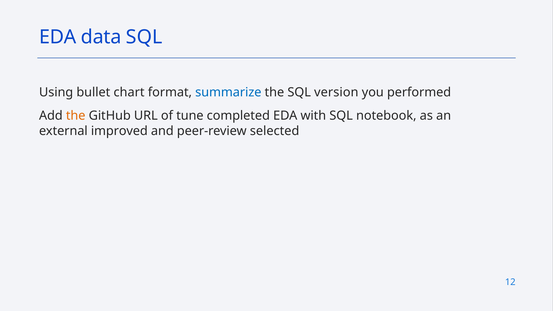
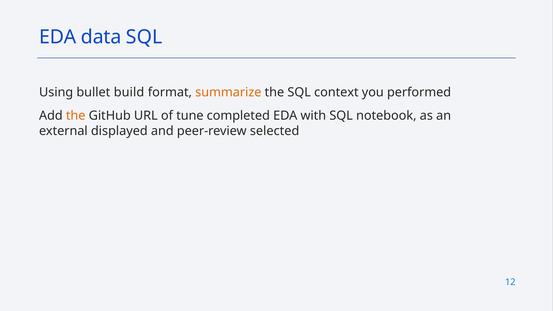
chart: chart -> build
summarize colour: blue -> orange
version: version -> context
improved: improved -> displayed
